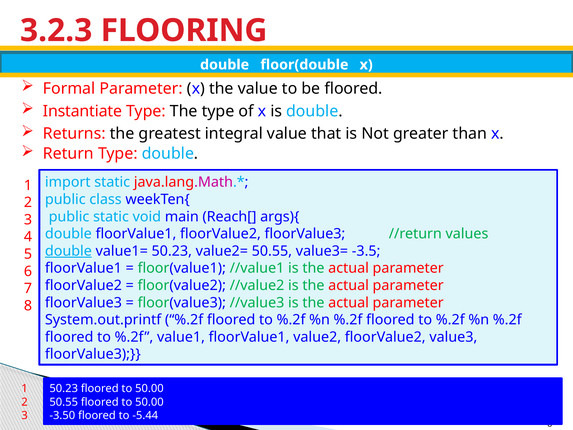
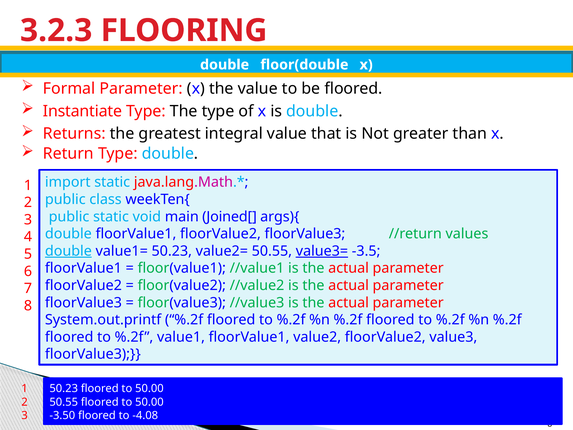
Reach[: Reach[ -> Joined[
value3= underline: none -> present
-5.44: -5.44 -> -4.08
